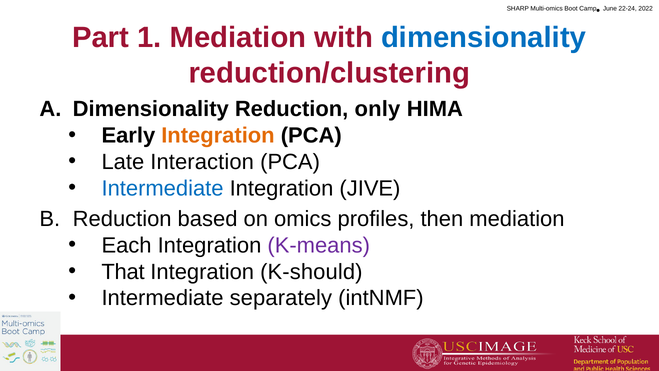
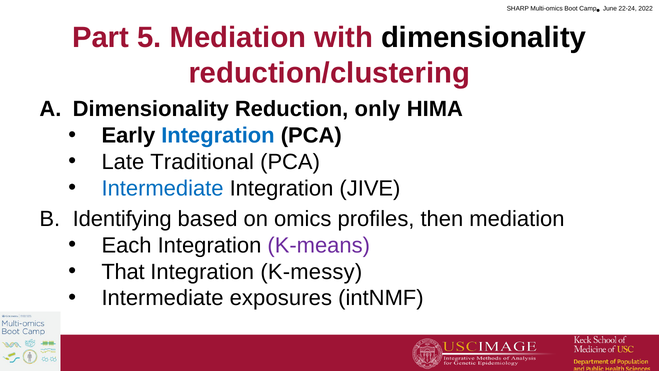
1: 1 -> 5
dimensionality at (484, 38) colour: blue -> black
Integration at (218, 135) colour: orange -> blue
Interaction: Interaction -> Traditional
Reduction at (122, 219): Reduction -> Identifying
K-should: K-should -> K-messy
separately: separately -> exposures
